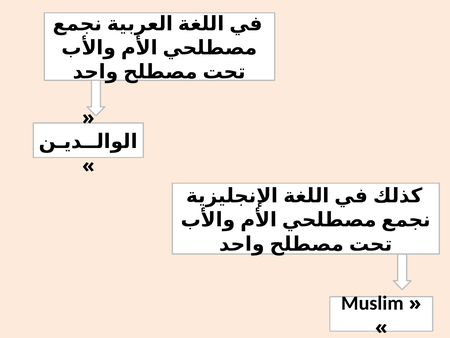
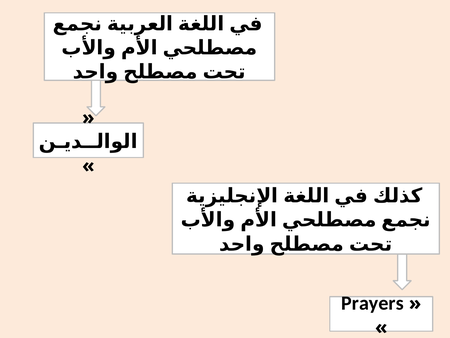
Muslim: Muslim -> Prayers
